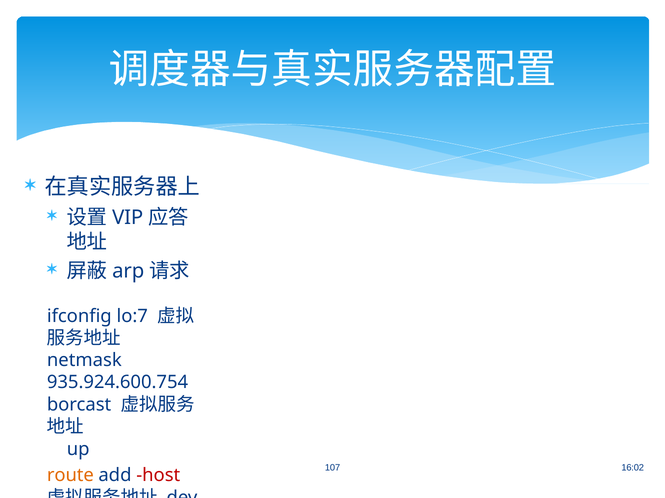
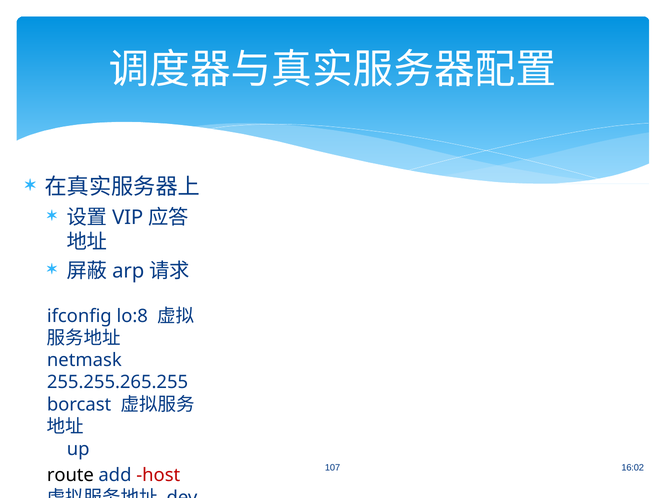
lo:7: lo:7 -> lo:8
935.924.600.754: 935.924.600.754 -> 255.255.265.255
route colour: orange -> black
